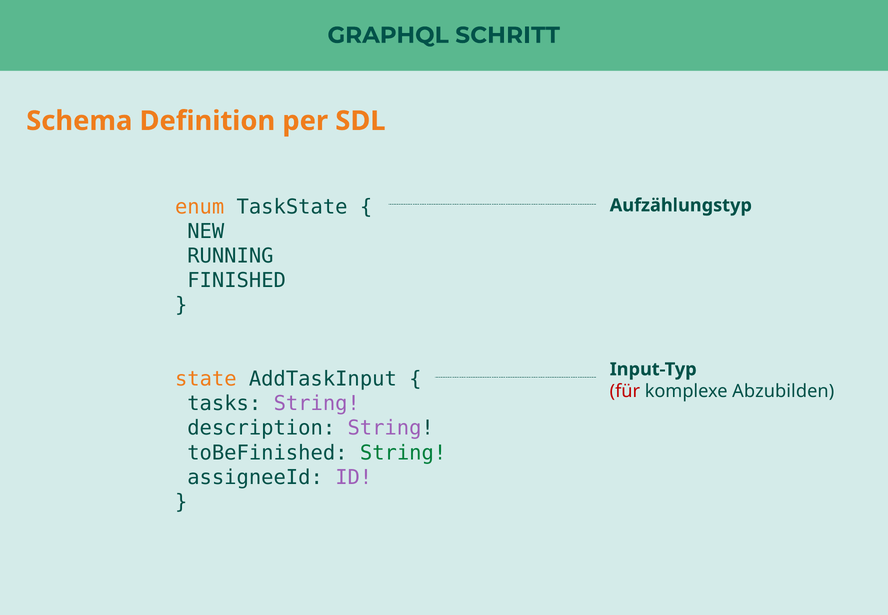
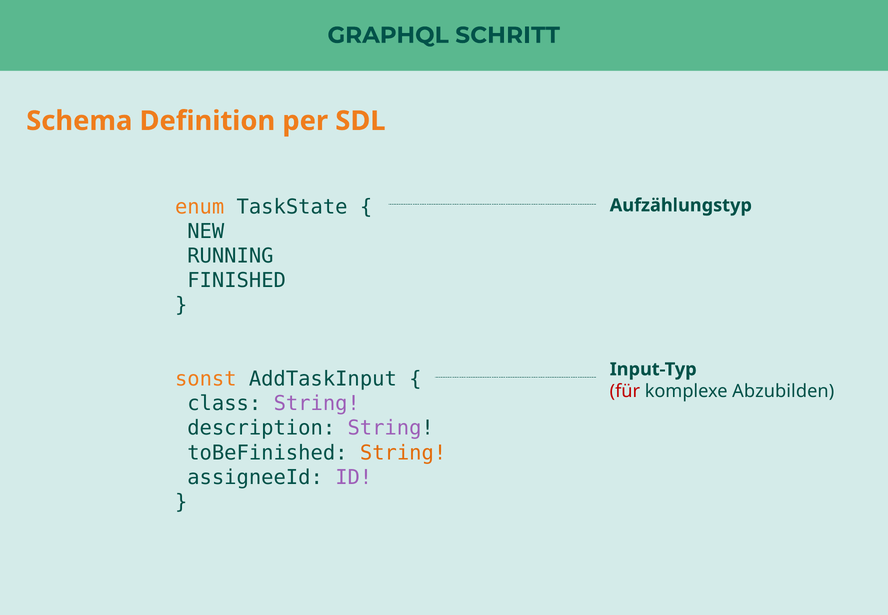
state: state -> sonst
tasks: tasks -> class
String at (403, 453) colour: green -> orange
